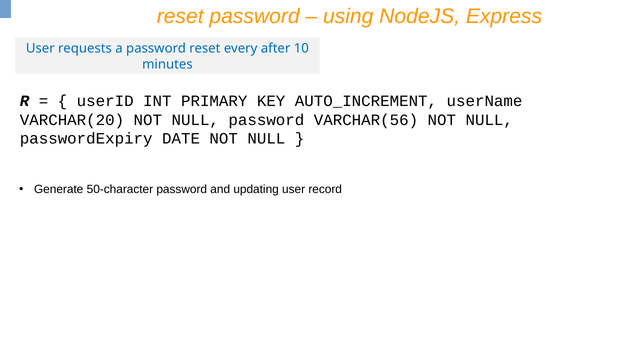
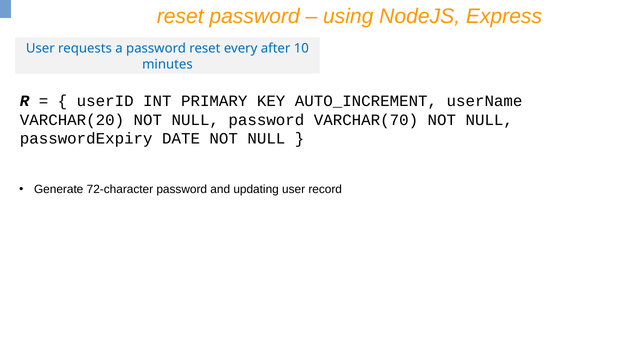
VARCHAR(56: VARCHAR(56 -> VARCHAR(70
50-character: 50-character -> 72-character
